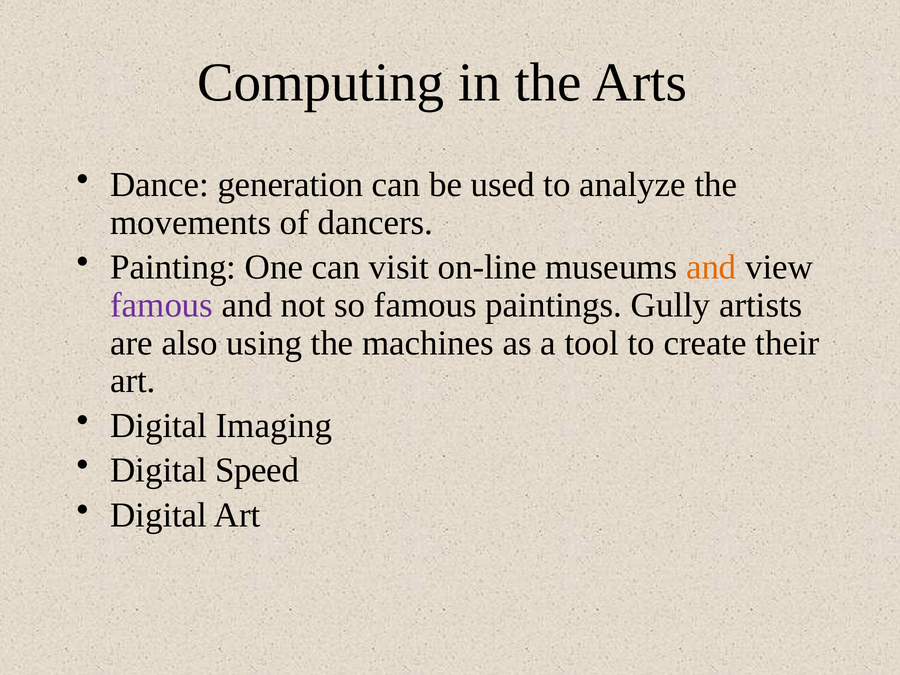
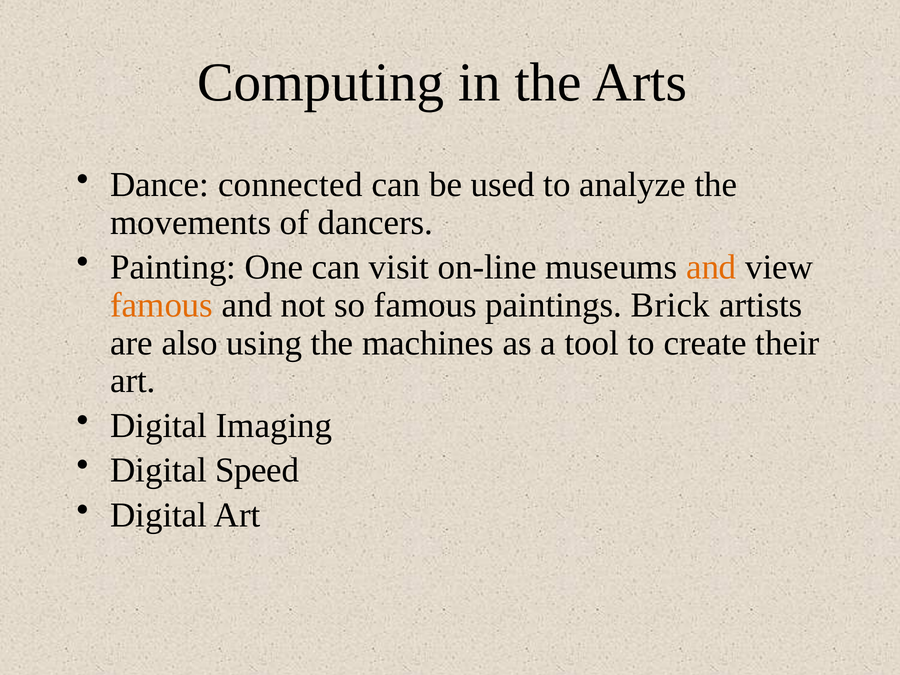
generation: generation -> connected
famous at (162, 305) colour: purple -> orange
Gully: Gully -> Brick
